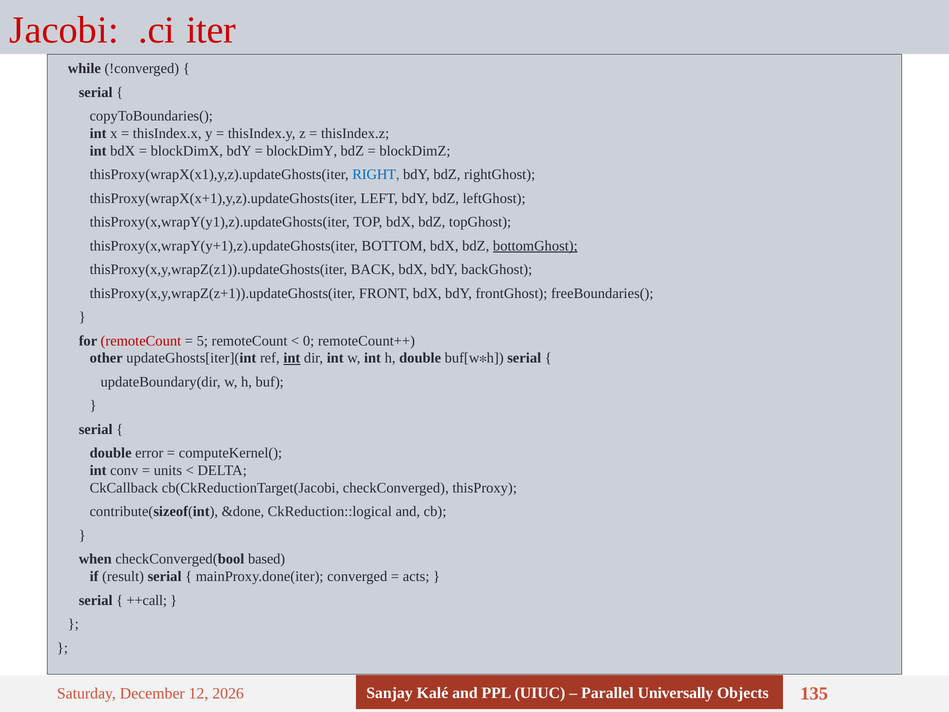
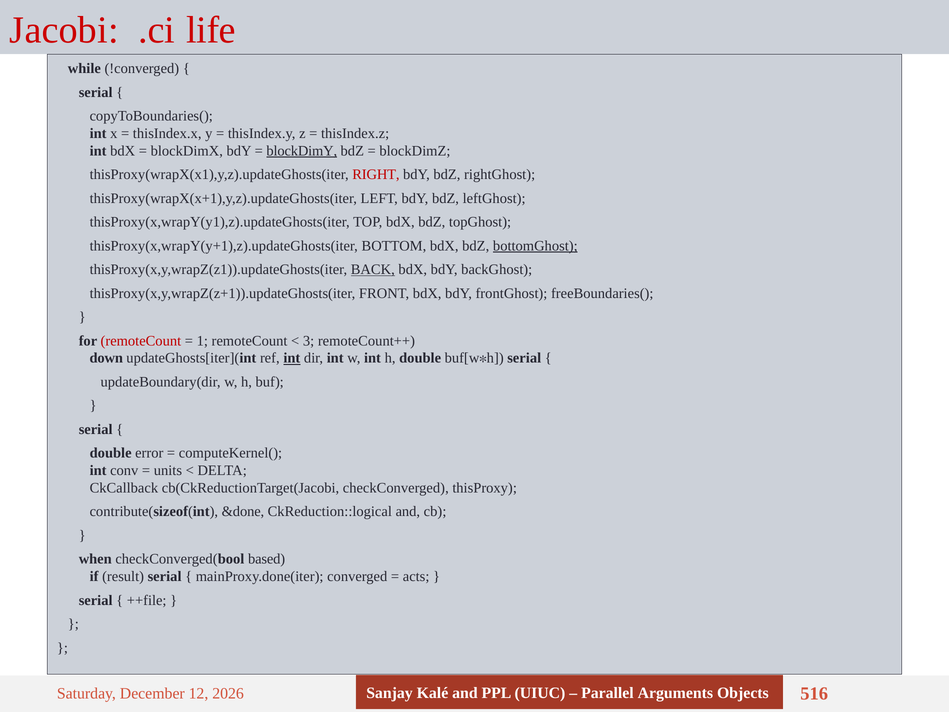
iter: iter -> life
blockDimY underline: none -> present
RIGHT colour: blue -> red
BACK underline: none -> present
5: 5 -> 1
0: 0 -> 3
other: other -> down
++call: ++call -> ++file
Universally: Universally -> Arguments
135: 135 -> 516
